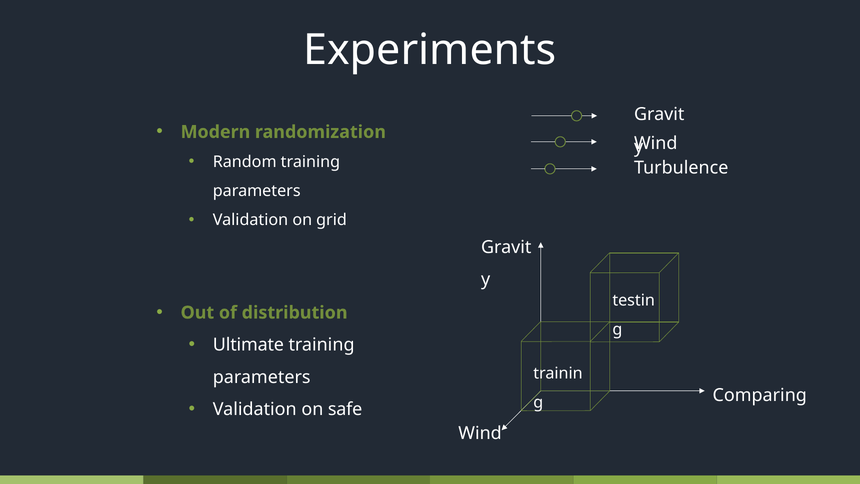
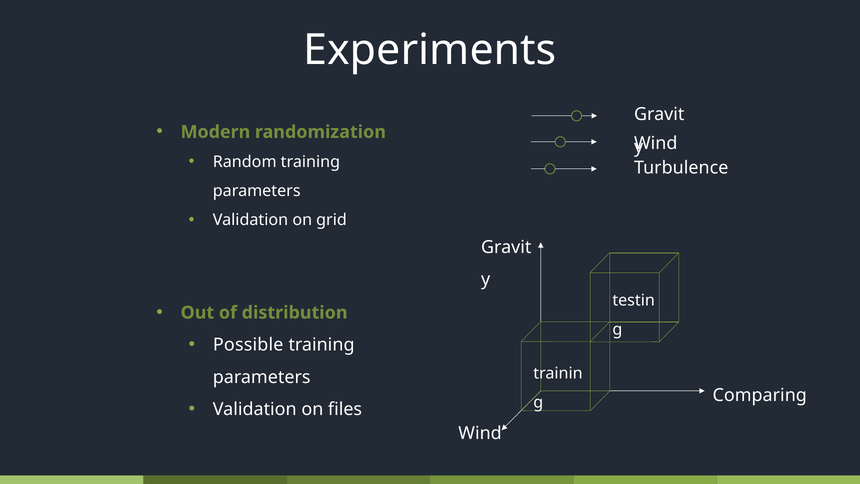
Ultimate: Ultimate -> Possible
safe: safe -> files
